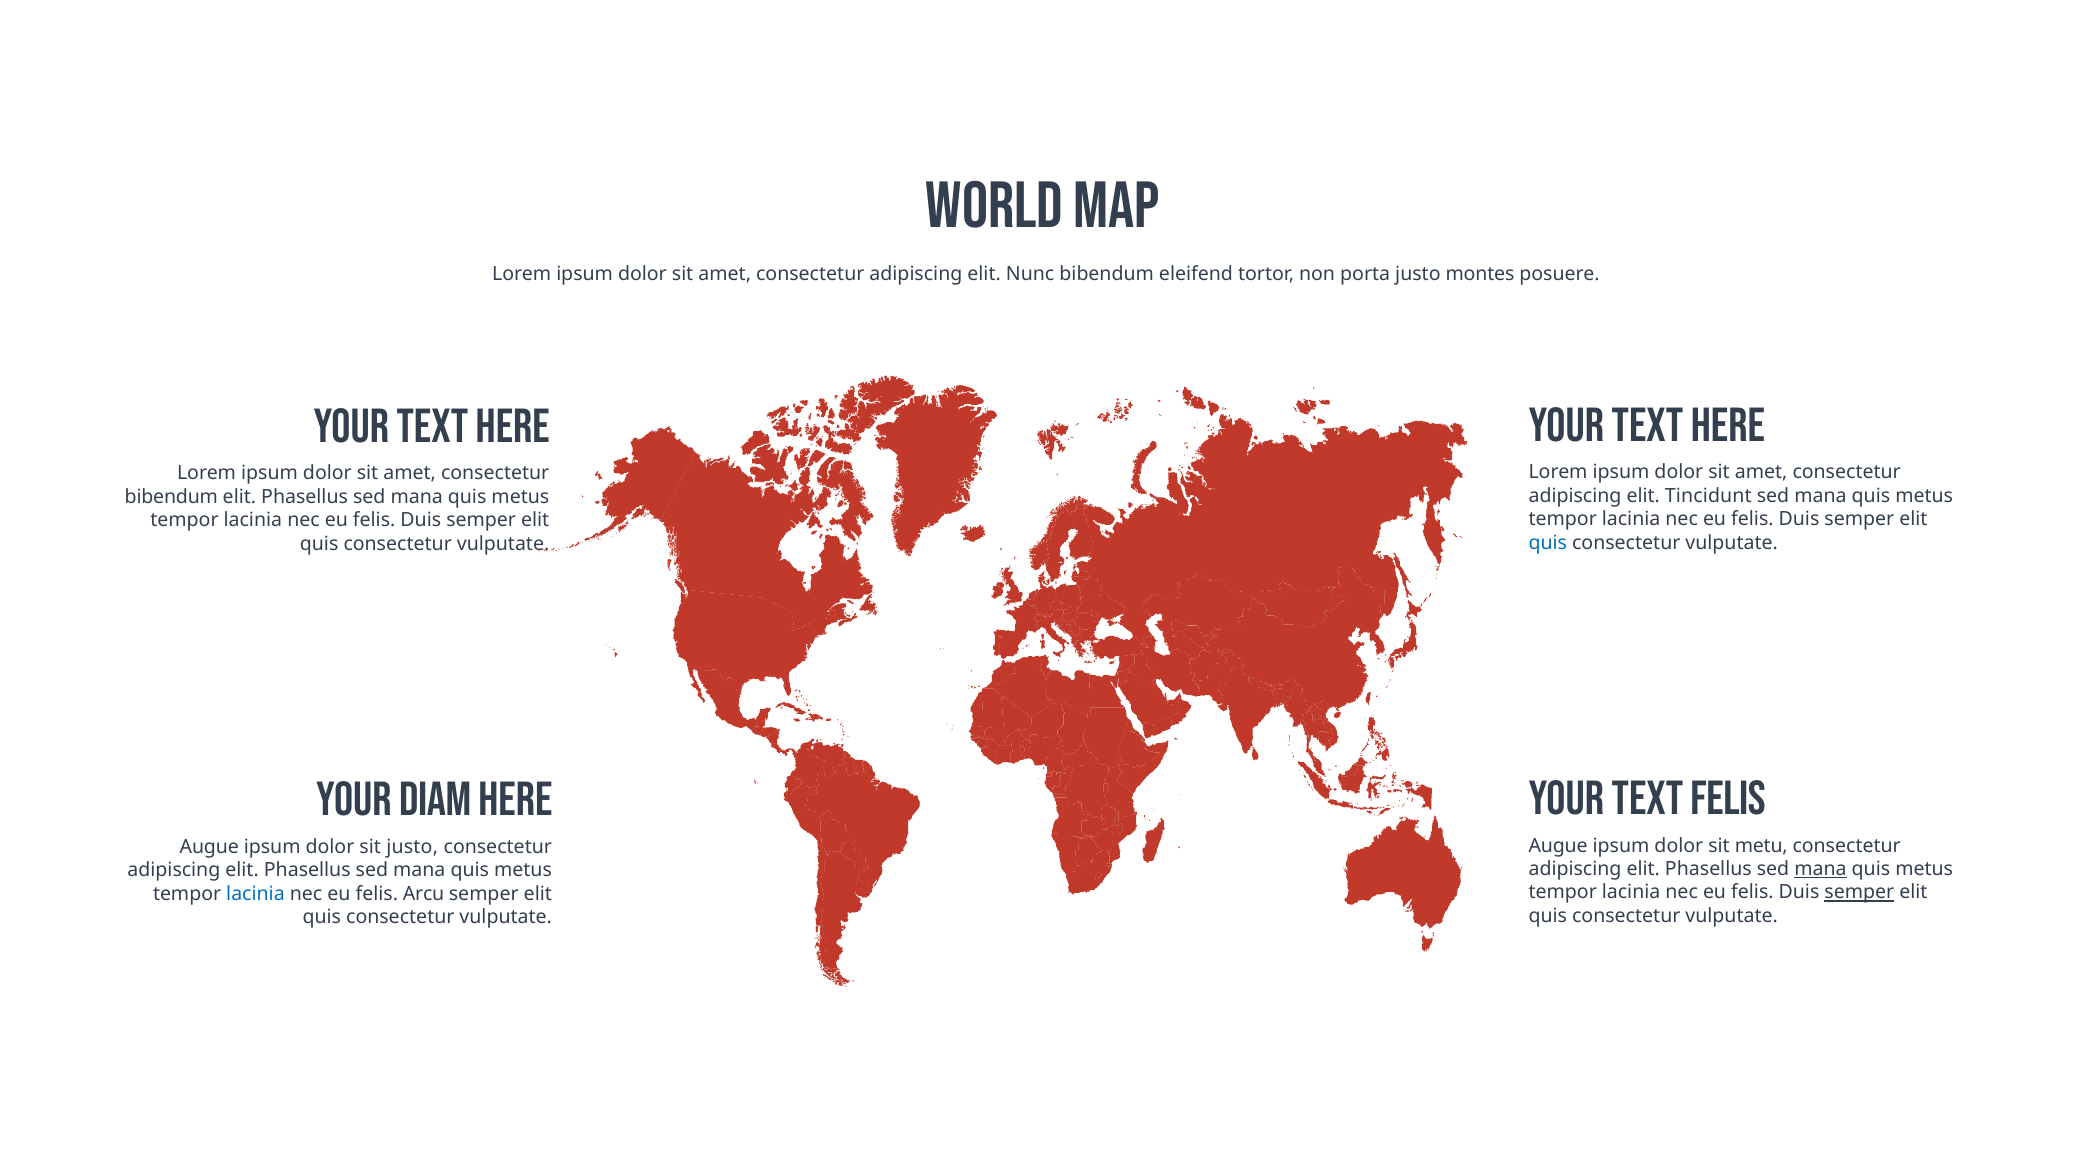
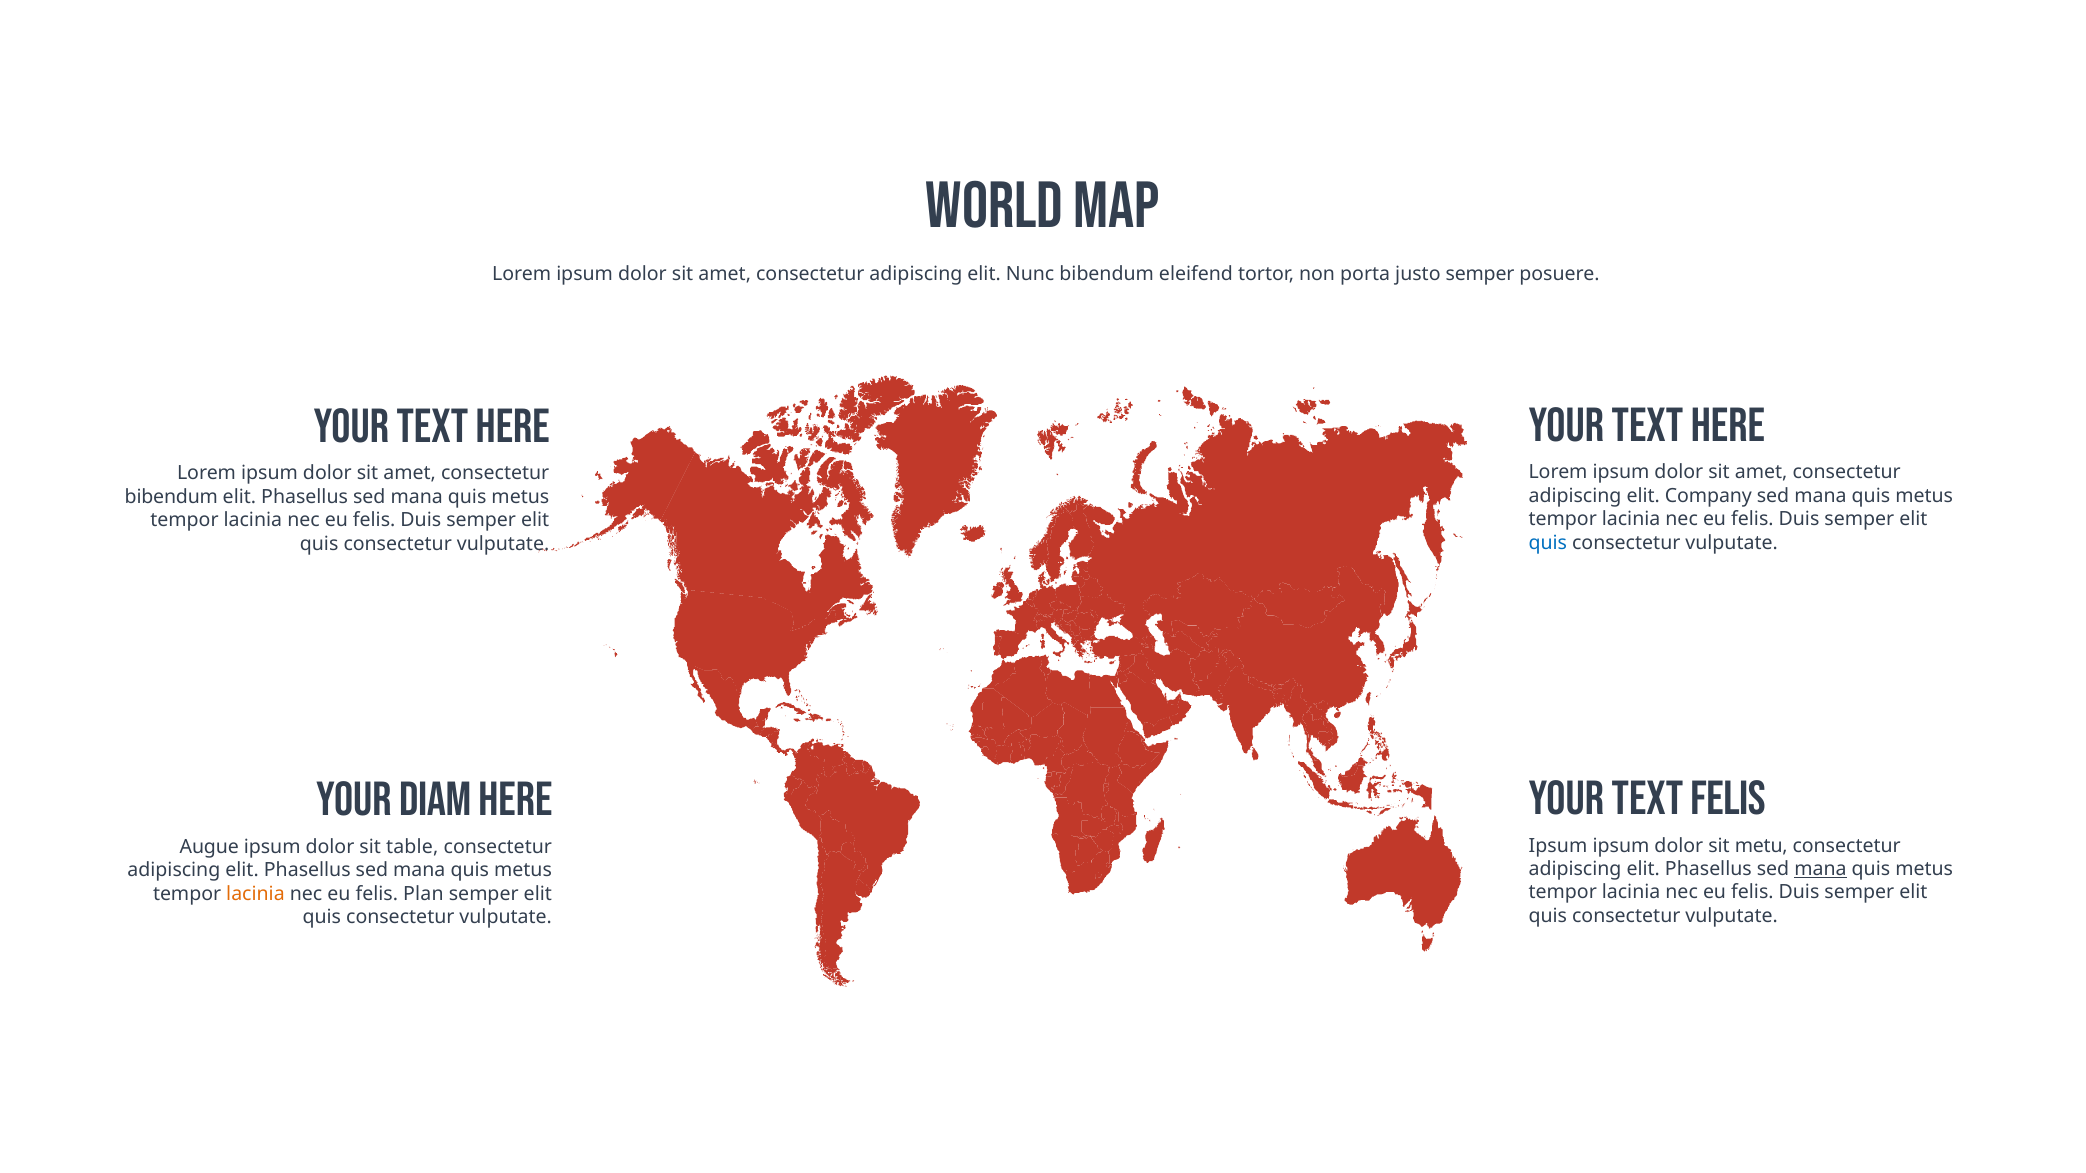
justo montes: montes -> semper
Tincidunt: Tincidunt -> Company
Augue at (1558, 846): Augue -> Ipsum
sit justo: justo -> table
semper at (1859, 893) underline: present -> none
lacinia at (255, 894) colour: blue -> orange
Arcu: Arcu -> Plan
